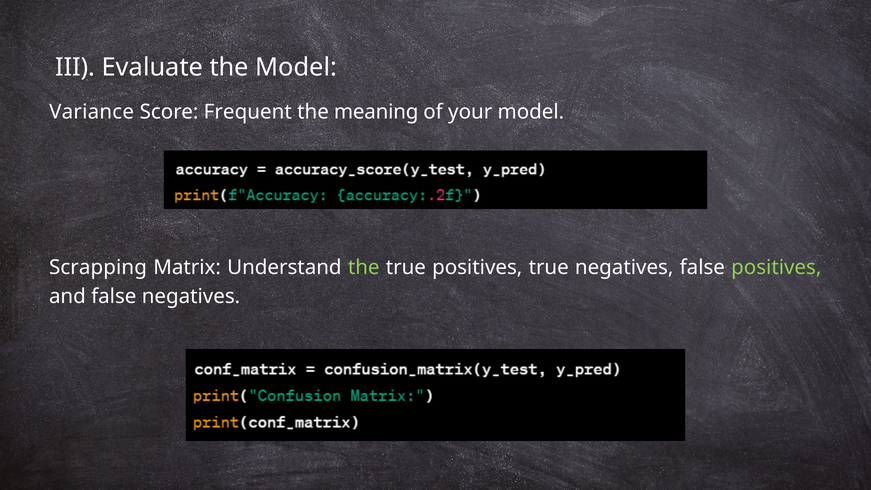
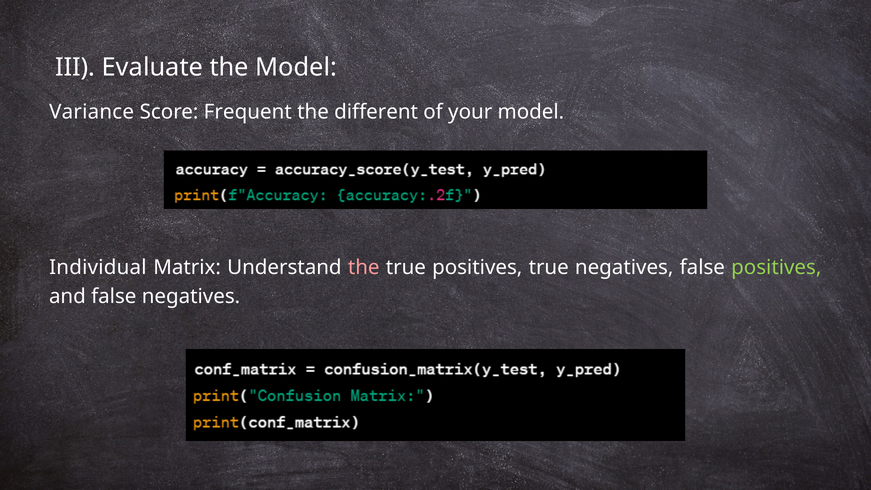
meaning: meaning -> different
Scrapping: Scrapping -> Individual
the at (364, 268) colour: light green -> pink
